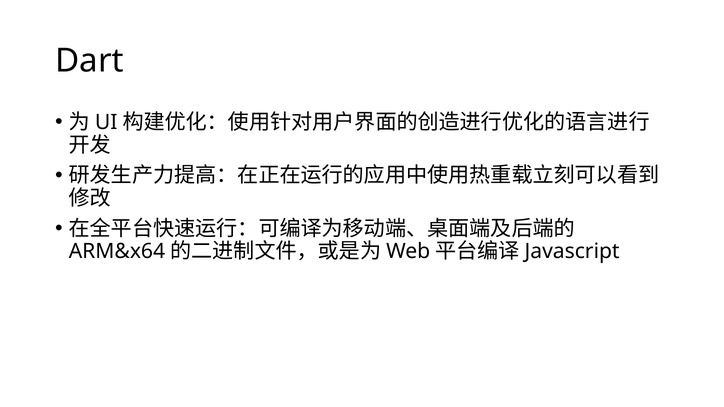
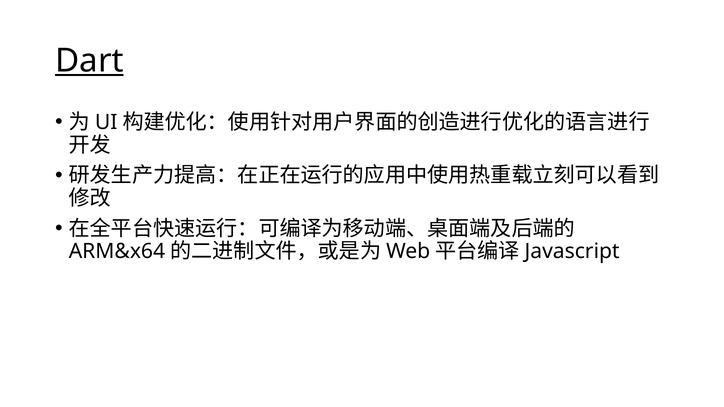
Dart underline: none -> present
